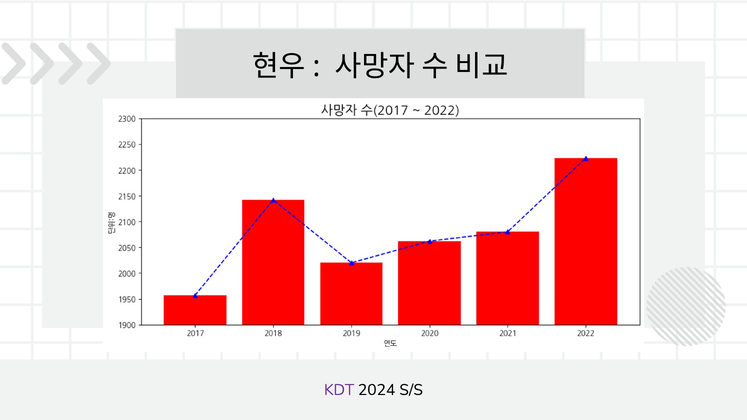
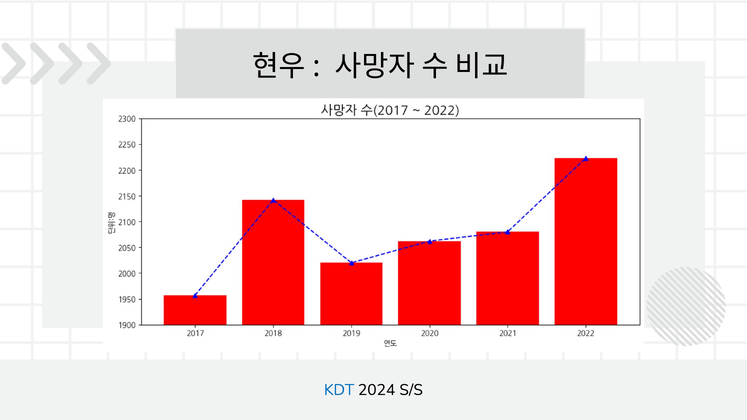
KDT colour: purple -> blue
